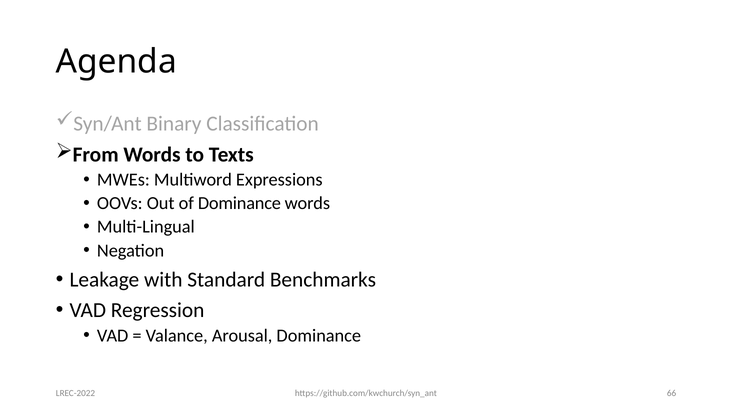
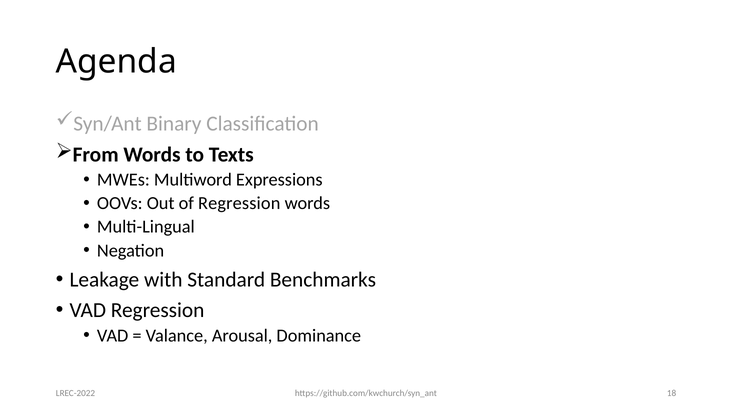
of Dominance: Dominance -> Regression
66: 66 -> 18
